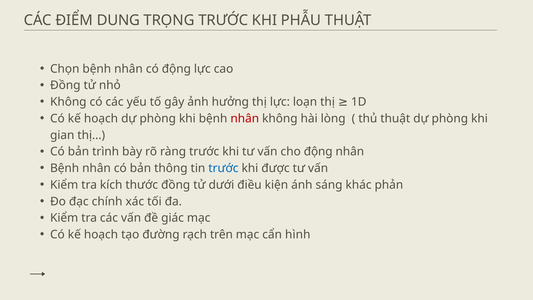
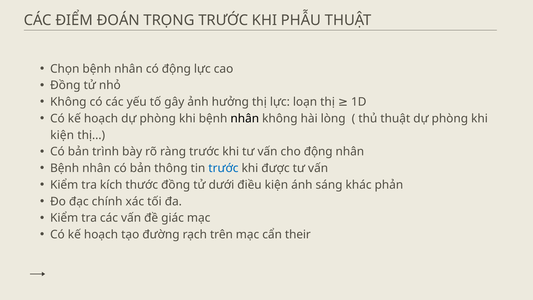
DUNG: DUNG -> ĐOÁN
nhân at (245, 118) colour: red -> black
gian at (62, 135): gian -> kiện
hình: hình -> their
